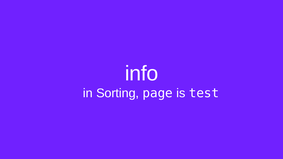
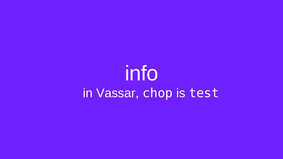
Sorting: Sorting -> Vassar
page: page -> chop
